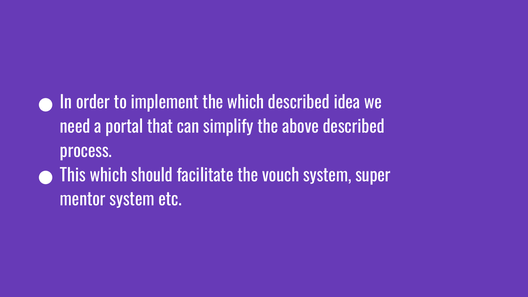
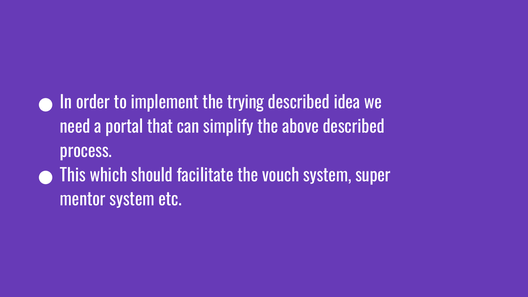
the which: which -> trying
